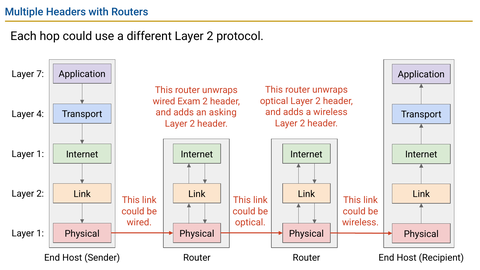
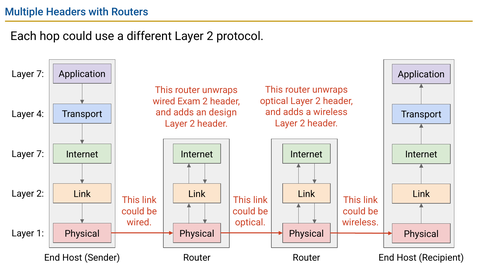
asking: asking -> design
1 at (40, 154): 1 -> 7
